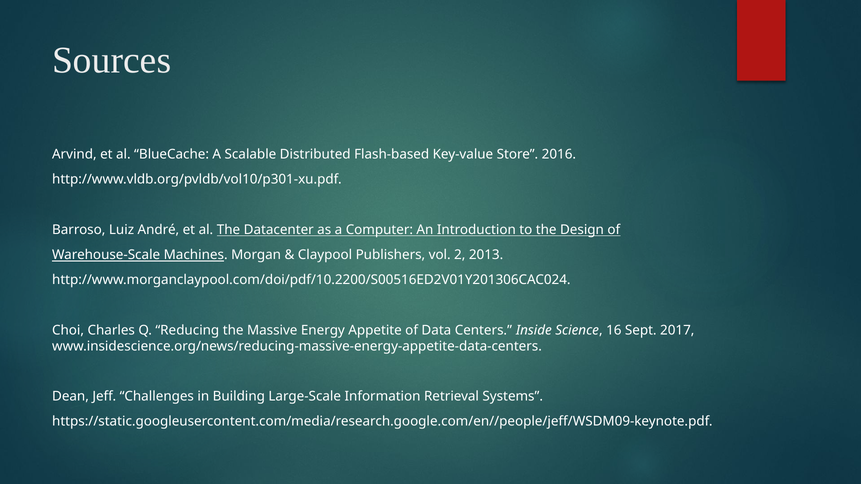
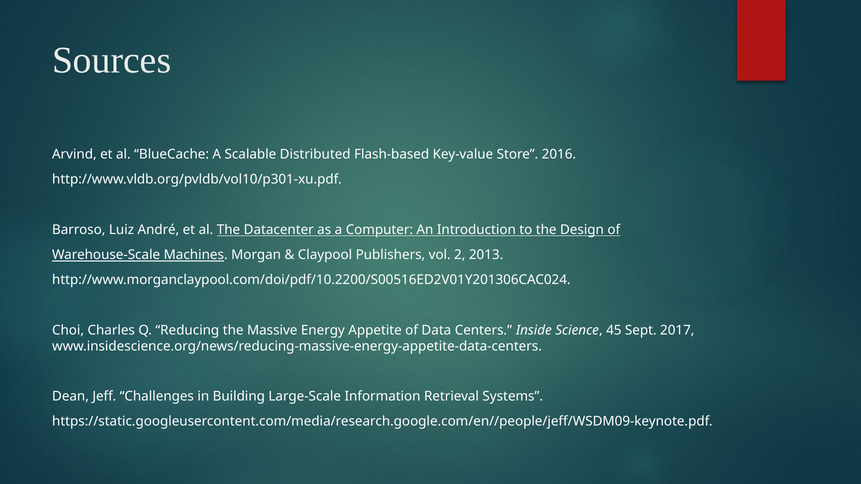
16: 16 -> 45
